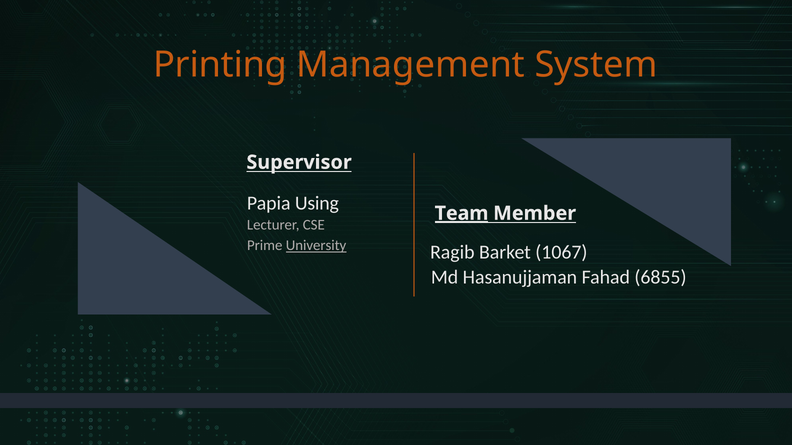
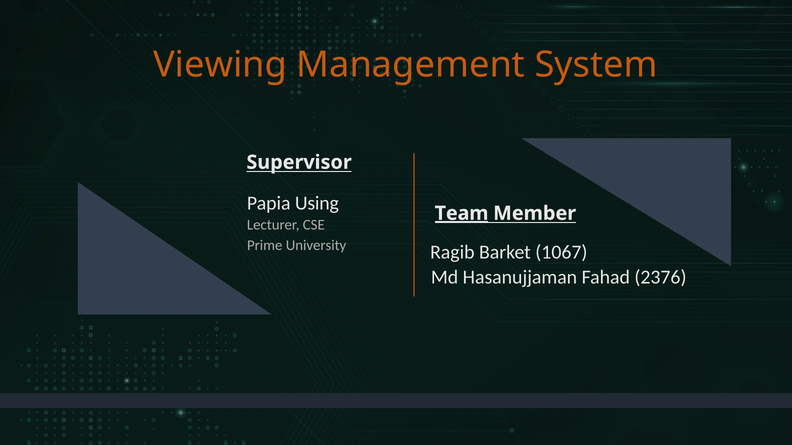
Printing: Printing -> Viewing
University underline: present -> none
6855: 6855 -> 2376
